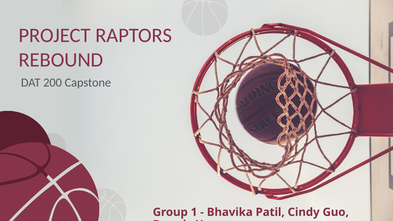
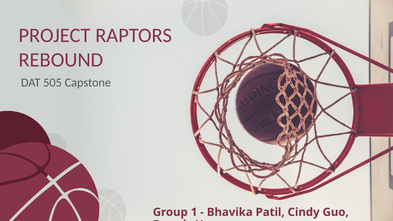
200: 200 -> 505
